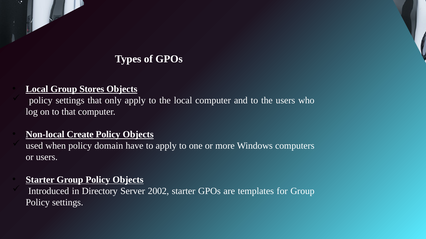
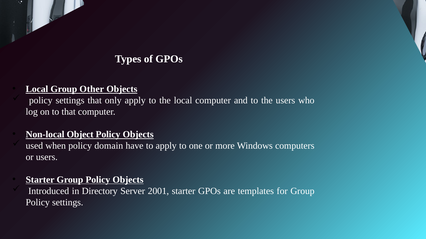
Stores: Stores -> Other
Create: Create -> Object
2002: 2002 -> 2001
